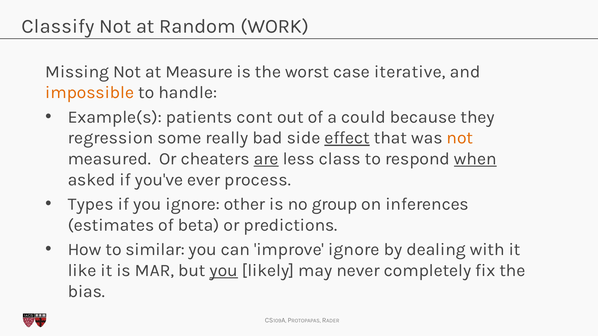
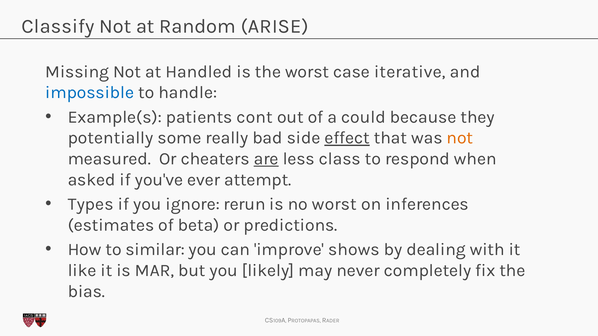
WORK: WORK -> ARISE
Measure: Measure -> Handled
impossible colour: orange -> blue
regression: regression -> potentially
when underline: present -> none
process: process -> attempt
other: other -> rerun
no group: group -> worst
improve ignore: ignore -> shows
you at (224, 271) underline: present -> none
